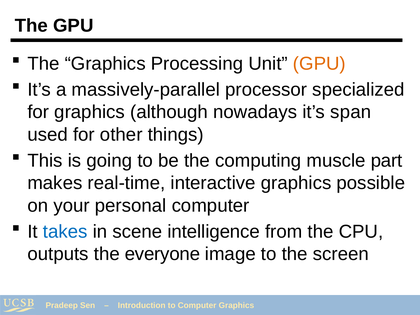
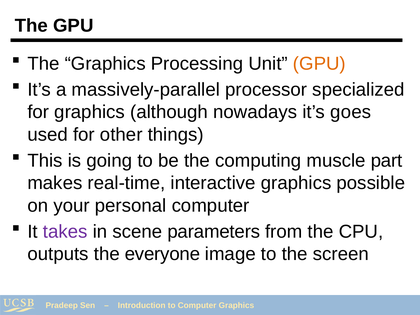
span: span -> goes
takes colour: blue -> purple
intelligence: intelligence -> parameters
